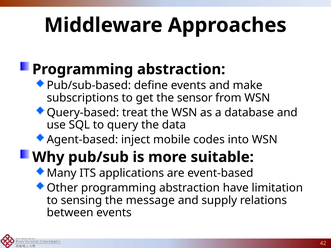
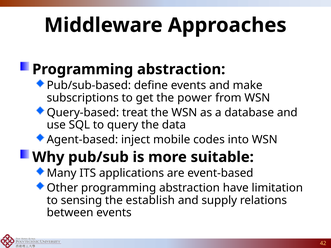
sensor: sensor -> power
message: message -> establish
